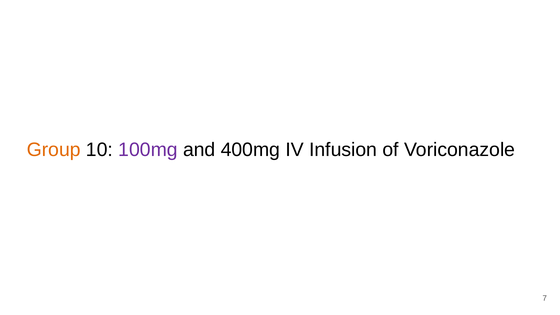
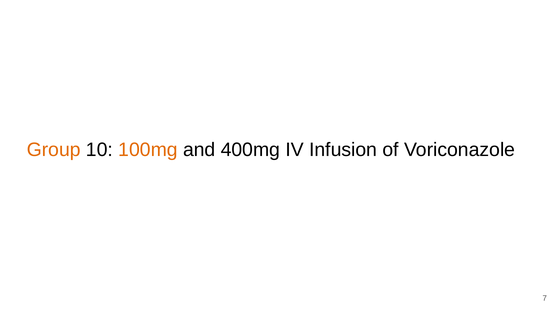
100mg colour: purple -> orange
